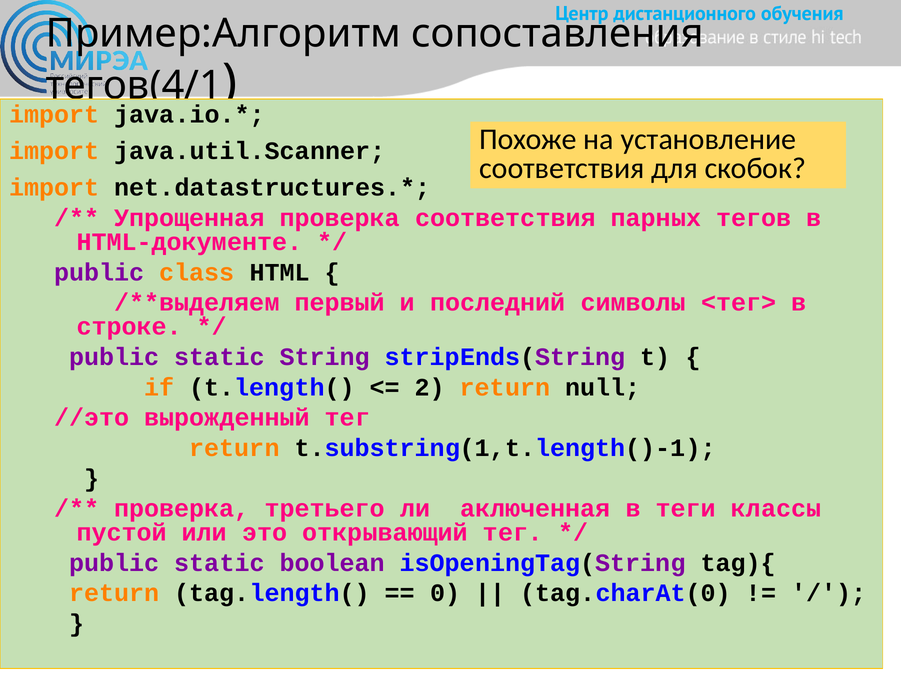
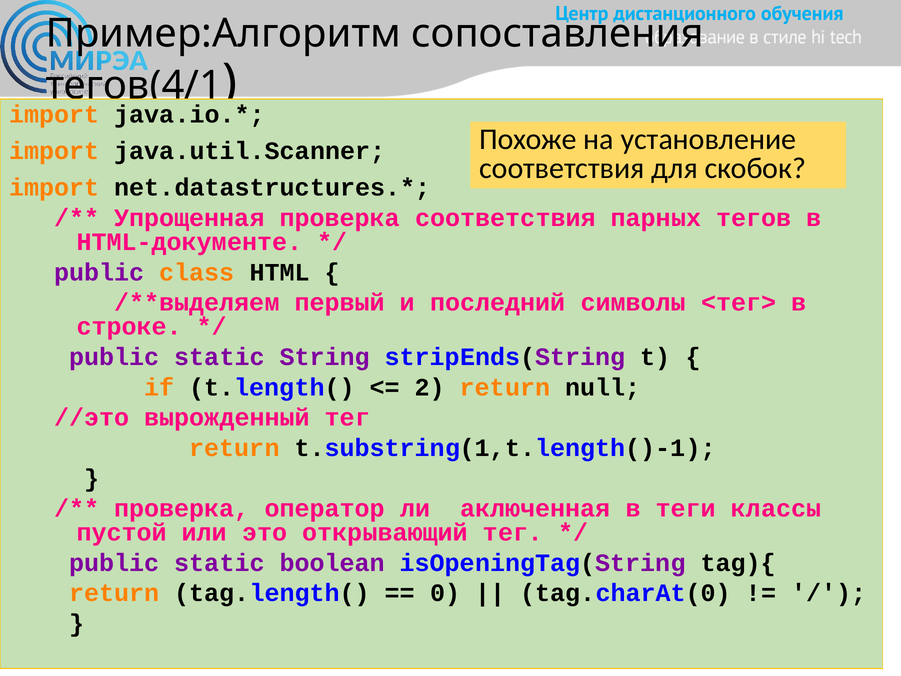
третьего: третьего -> оператор
